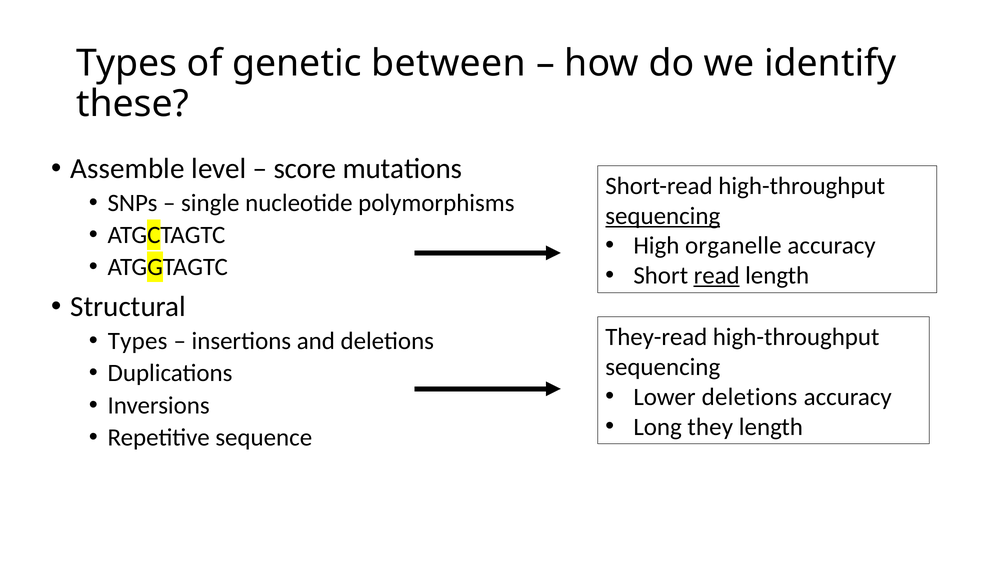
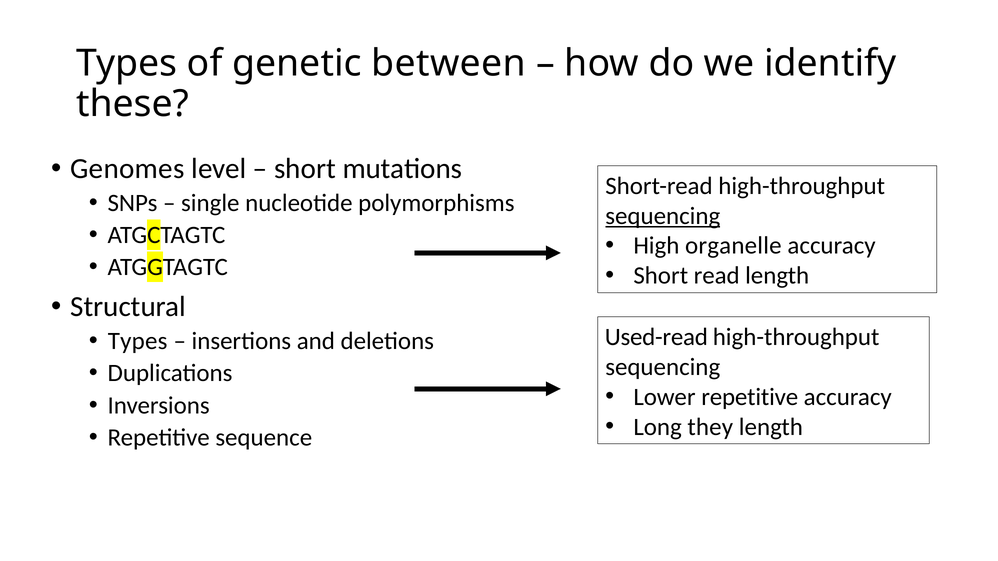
Assemble: Assemble -> Genomes
score at (305, 169): score -> short
read underline: present -> none
They-read: They-read -> Used-read
Lower deletions: deletions -> repetitive
